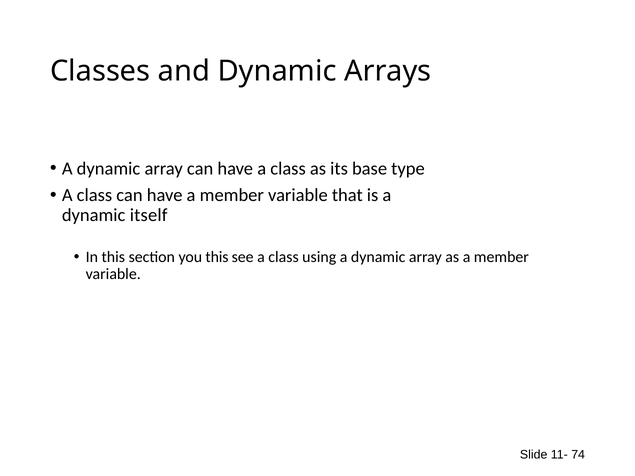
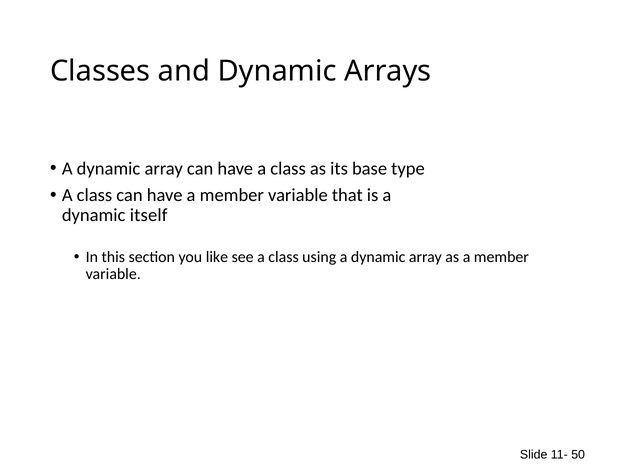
you this: this -> like
74: 74 -> 50
